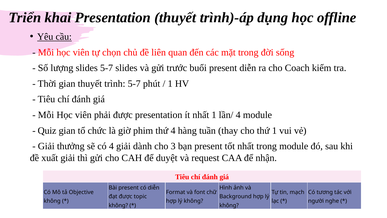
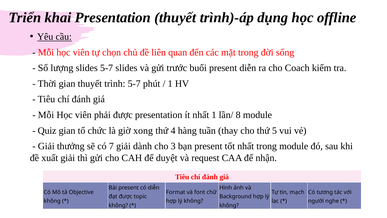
lần/ 4: 4 -> 8
phim: phim -> xong
thứ 1: 1 -> 5
có 4: 4 -> 7
